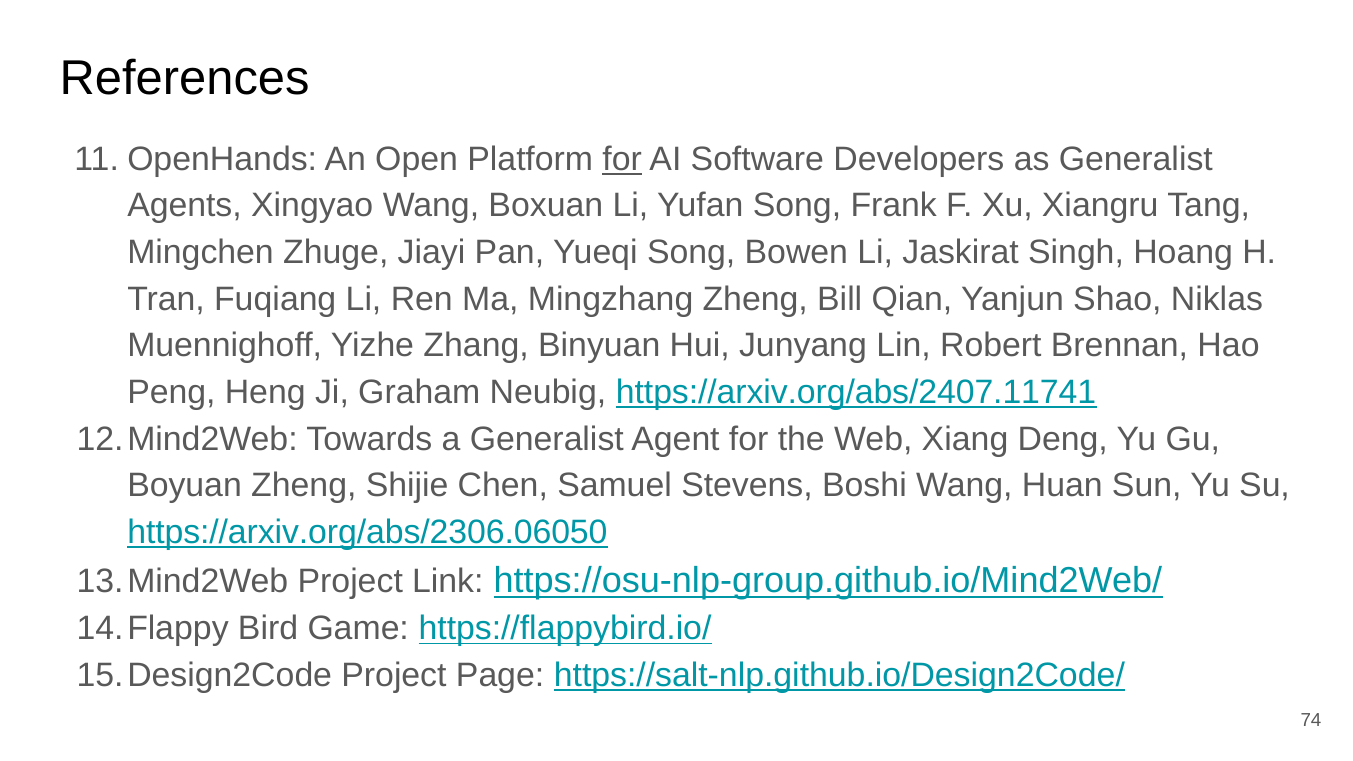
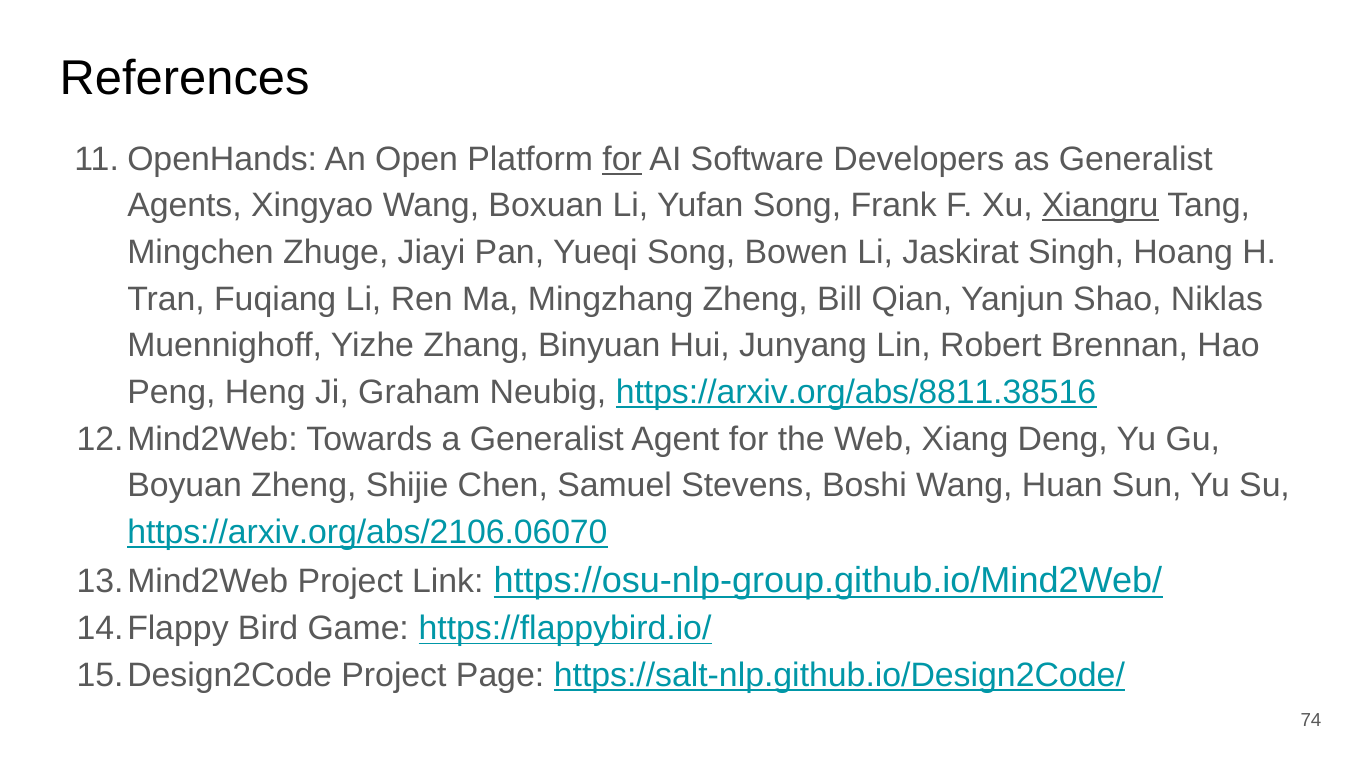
Xiangru underline: none -> present
https://arxiv.org/abs/2407.11741: https://arxiv.org/abs/2407.11741 -> https://arxiv.org/abs/8811.38516
https://arxiv.org/abs/2306.06050: https://arxiv.org/abs/2306.06050 -> https://arxiv.org/abs/2106.06070
